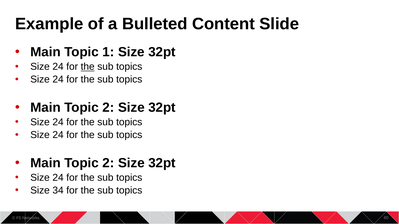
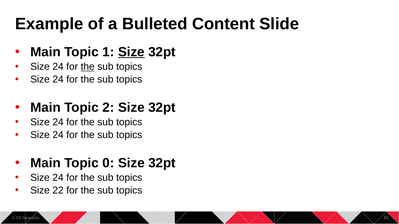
Size at (131, 52) underline: none -> present
2 at (108, 163): 2 -> 0
34: 34 -> 22
